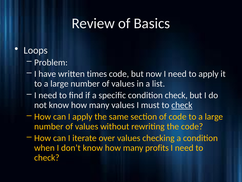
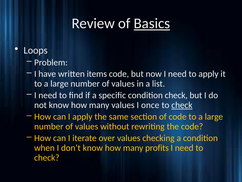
Basics underline: none -> present
times: times -> items
must: must -> once
